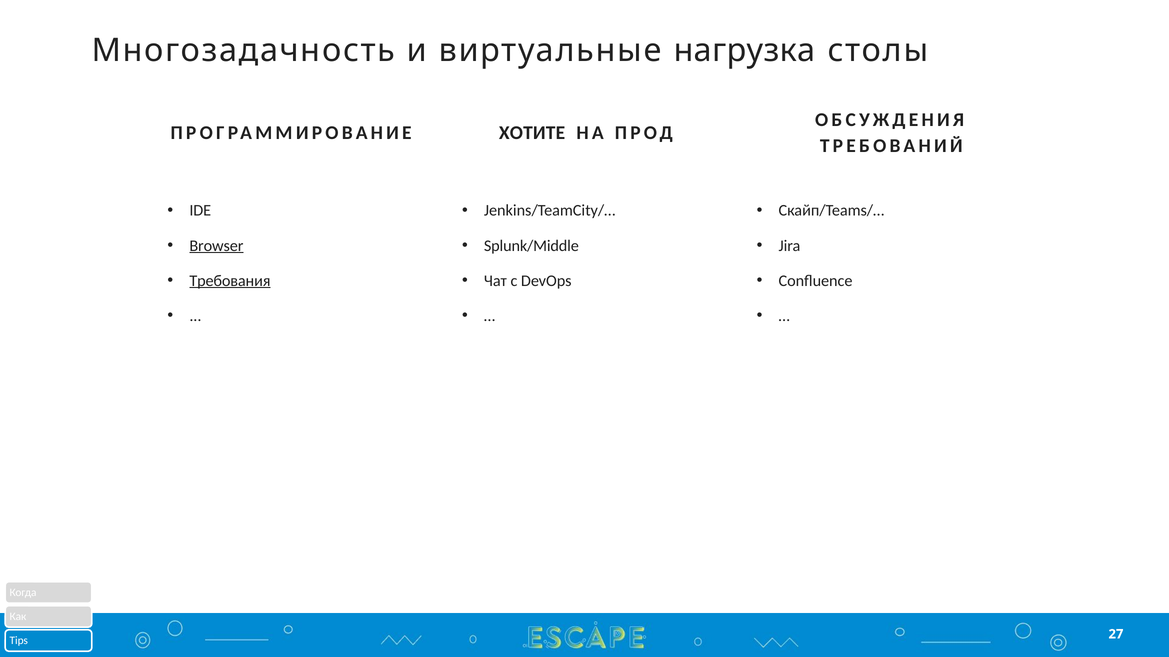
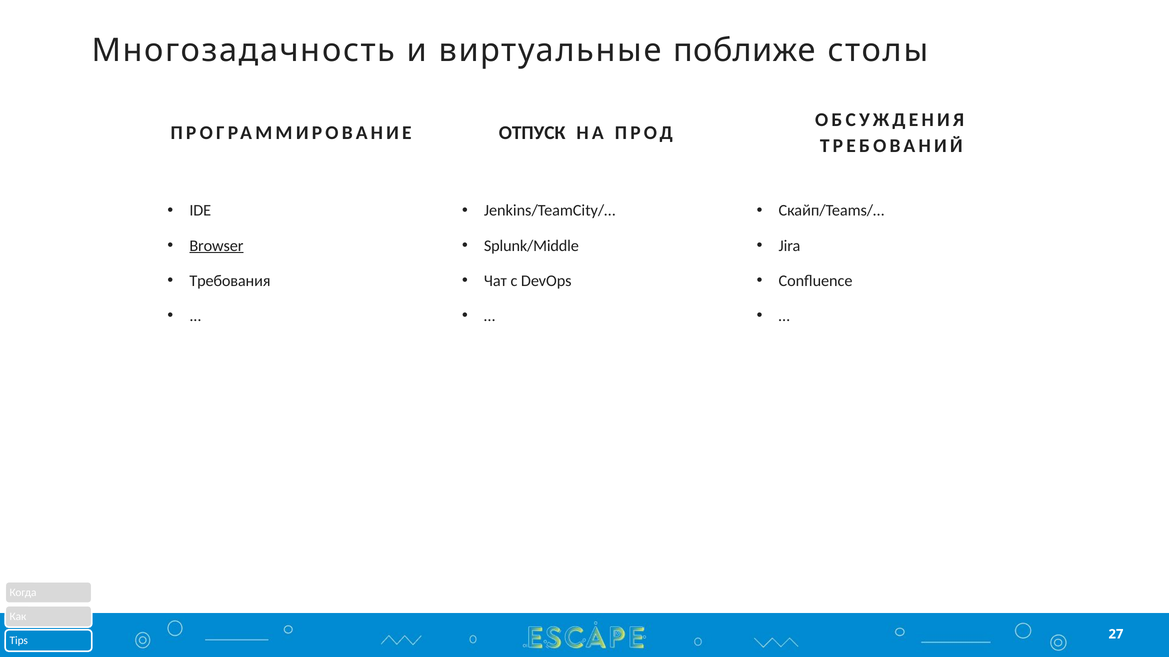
нагрузка: нагрузка -> поближе
ХОТИТЕ: ХОТИТЕ -> ОТПУСК
Требования underline: present -> none
